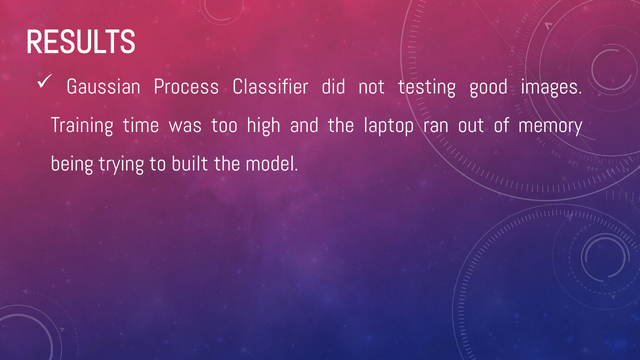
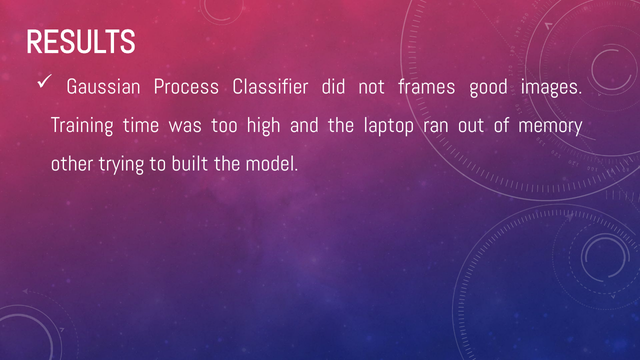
testing: testing -> frames
being: being -> other
